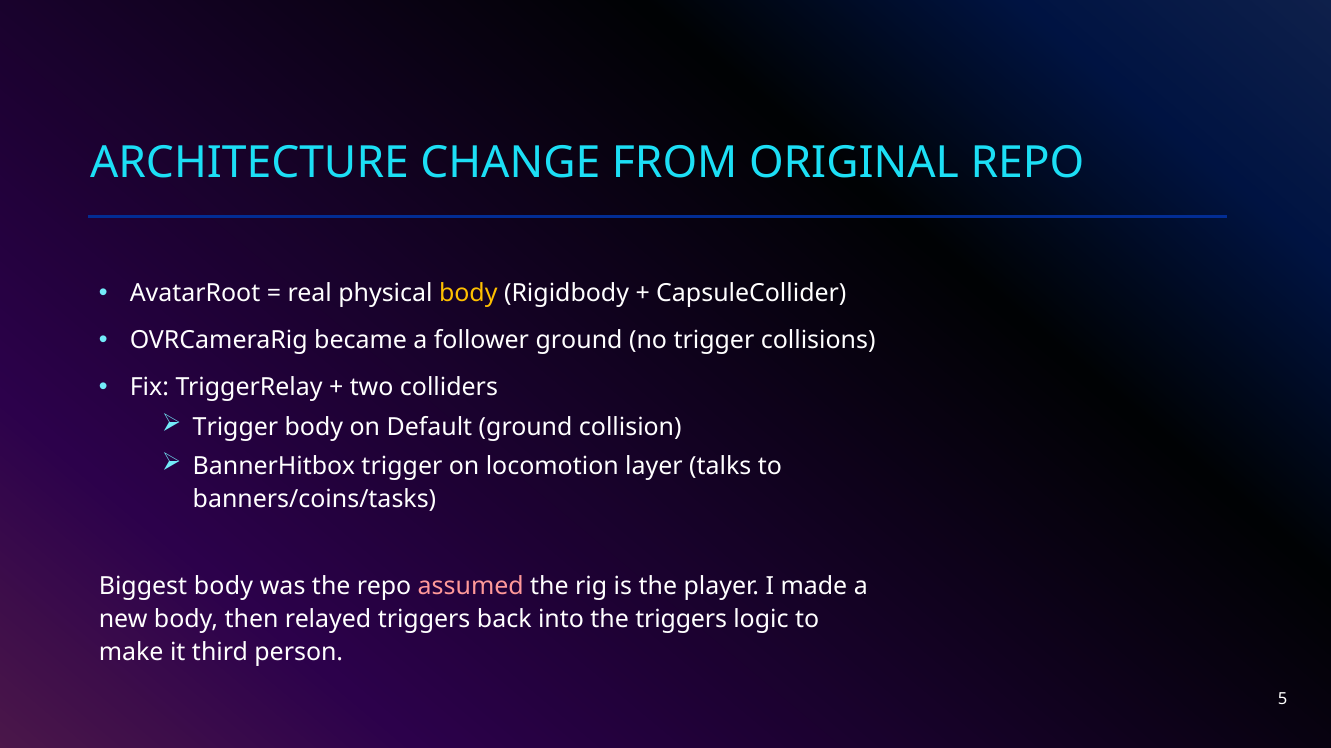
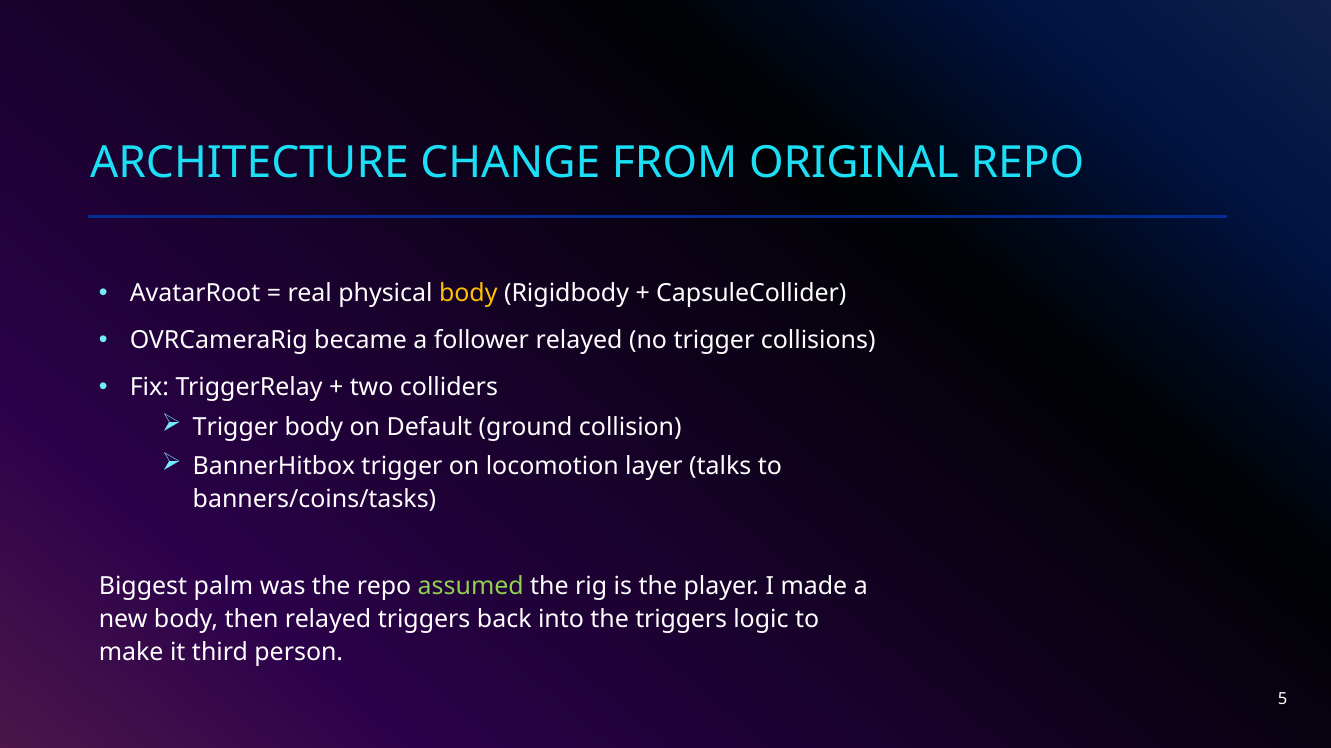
follower ground: ground -> relayed
Biggest body: body -> palm
assumed colour: pink -> light green
